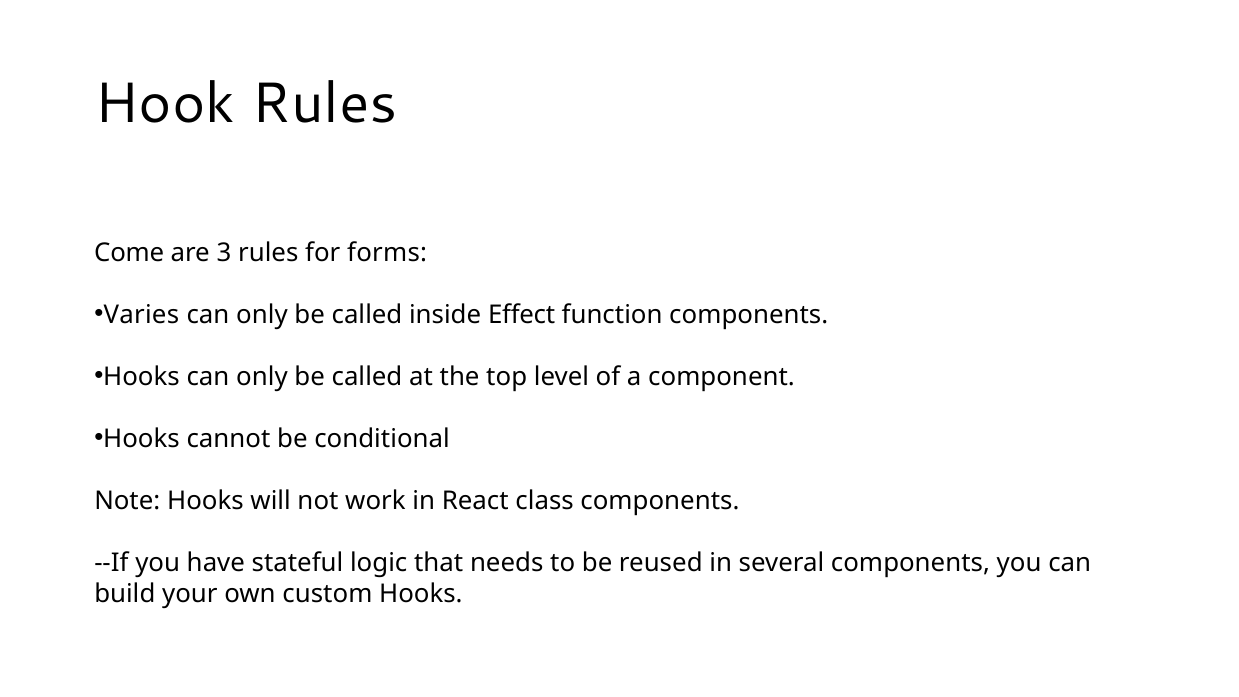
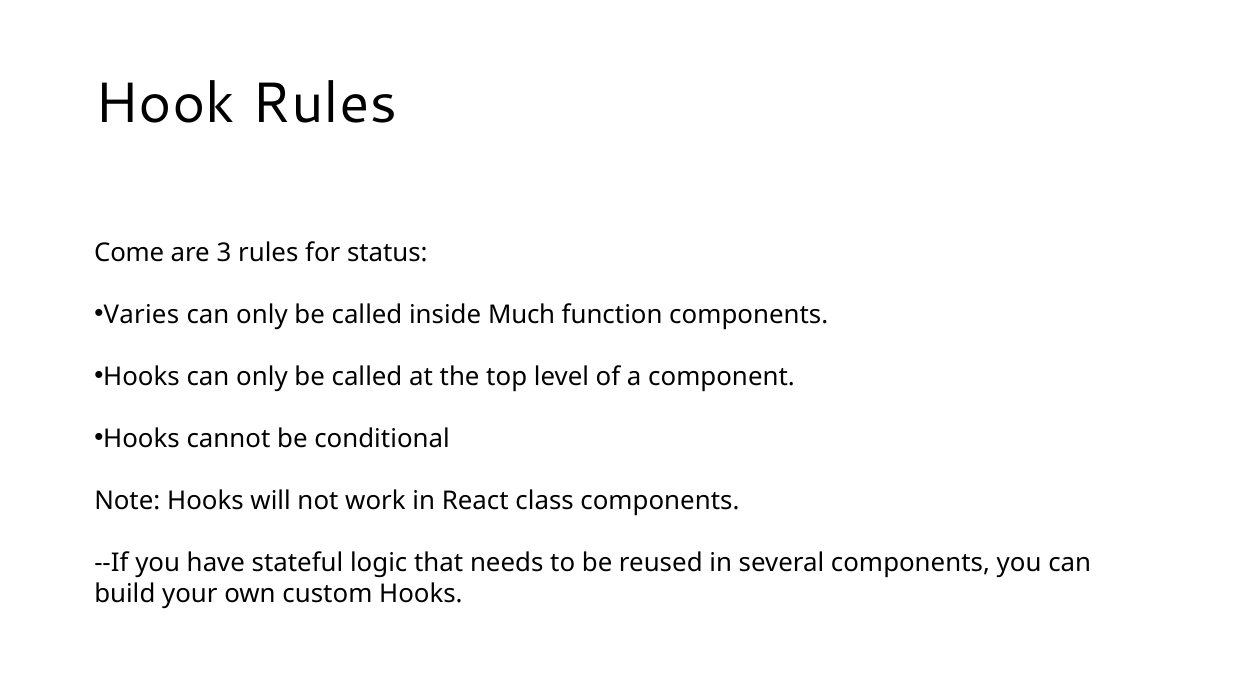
forms: forms -> status
Effect: Effect -> Much
